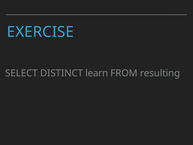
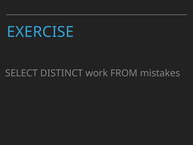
learn: learn -> work
resulting: resulting -> mistakes
